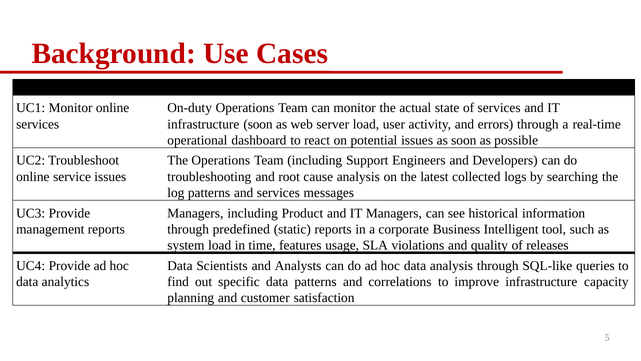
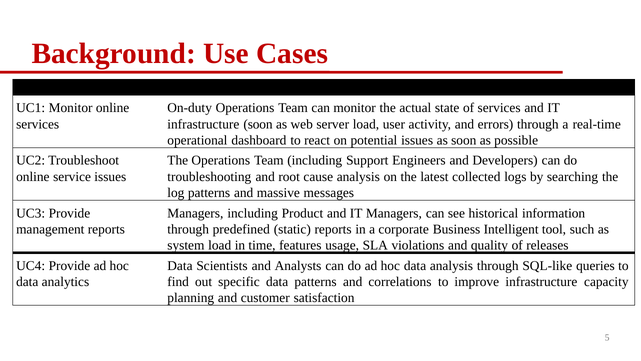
and services: services -> massive
